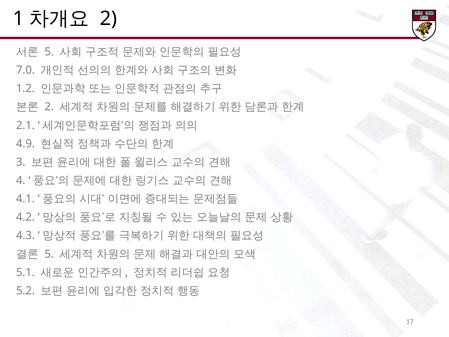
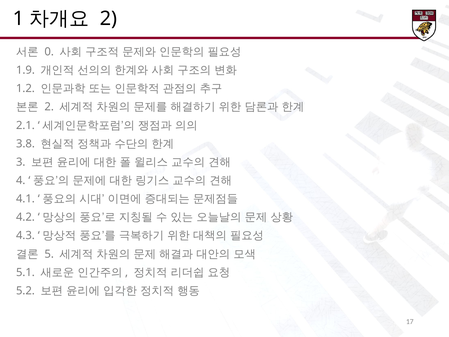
5 at (49, 52): 5 -> 0
7.0: 7.0 -> 1.9
4.9: 4.9 -> 3.8
